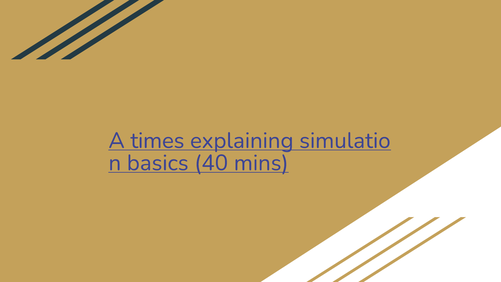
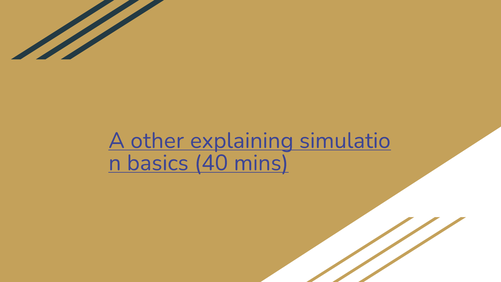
times: times -> other
